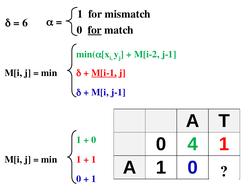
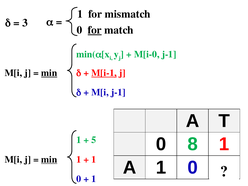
6: 6 -> 3
M[i-2: M[i-2 -> M[i-0
min at (49, 73) underline: none -> present
4: 4 -> 8
0 at (94, 140): 0 -> 5
min at (49, 159) underline: none -> present
